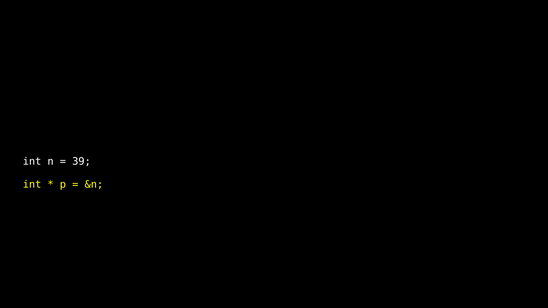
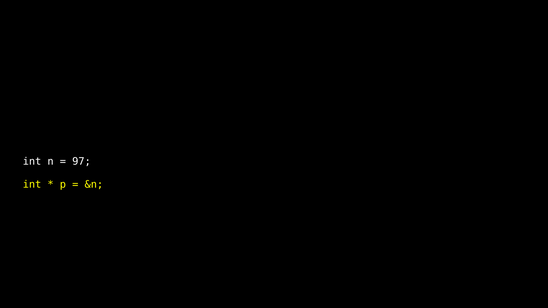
39: 39 -> 97
